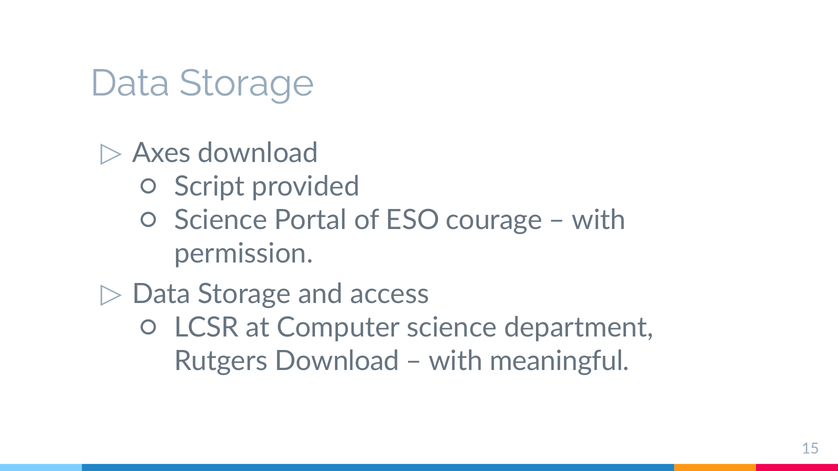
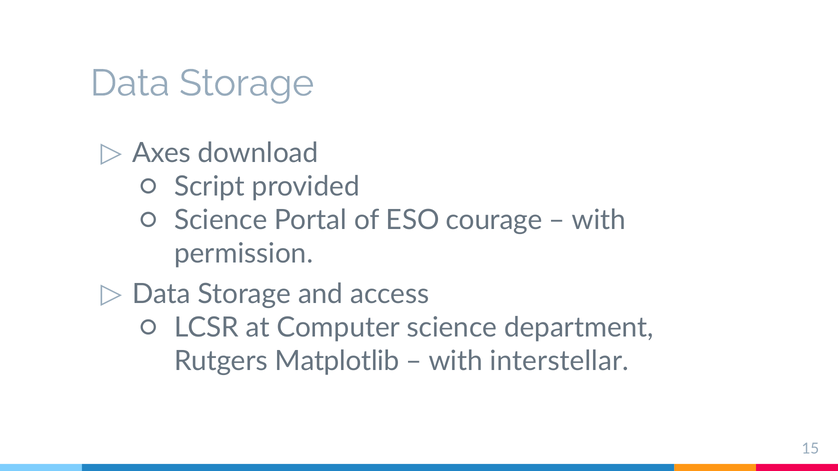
Rutgers Download: Download -> Matplotlib
meaningful: meaningful -> interstellar
